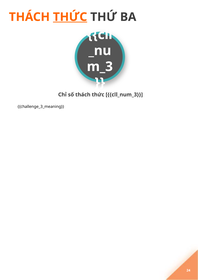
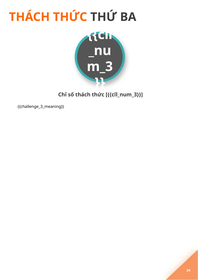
THỨC at (70, 17) underline: present -> none
